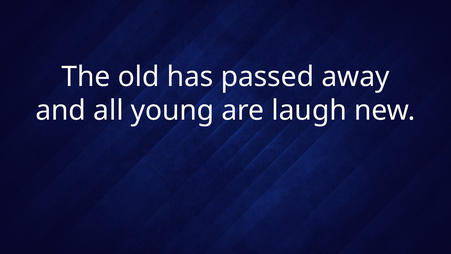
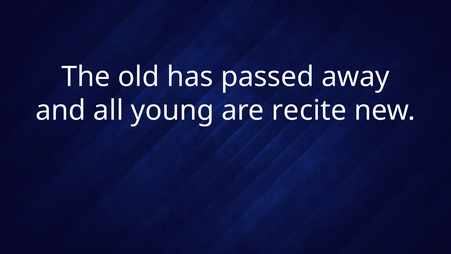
laugh: laugh -> recite
